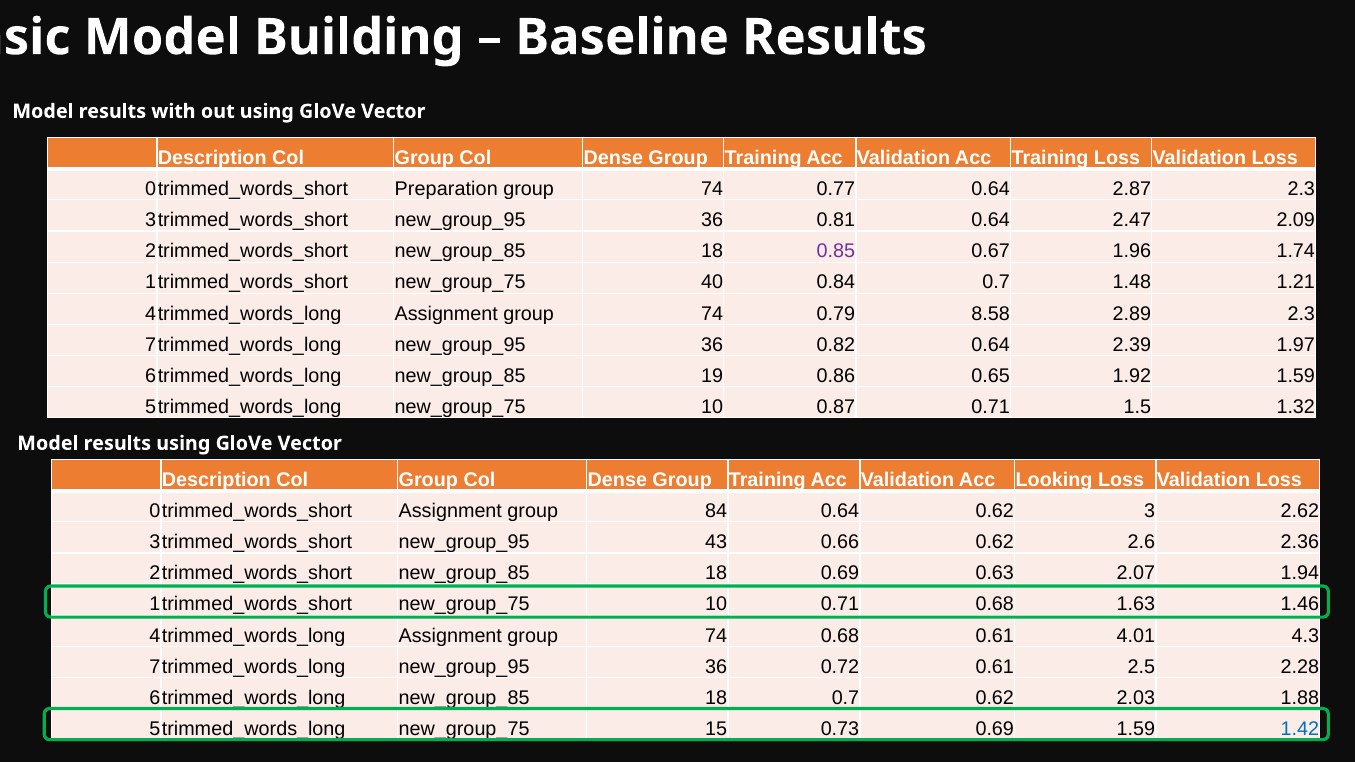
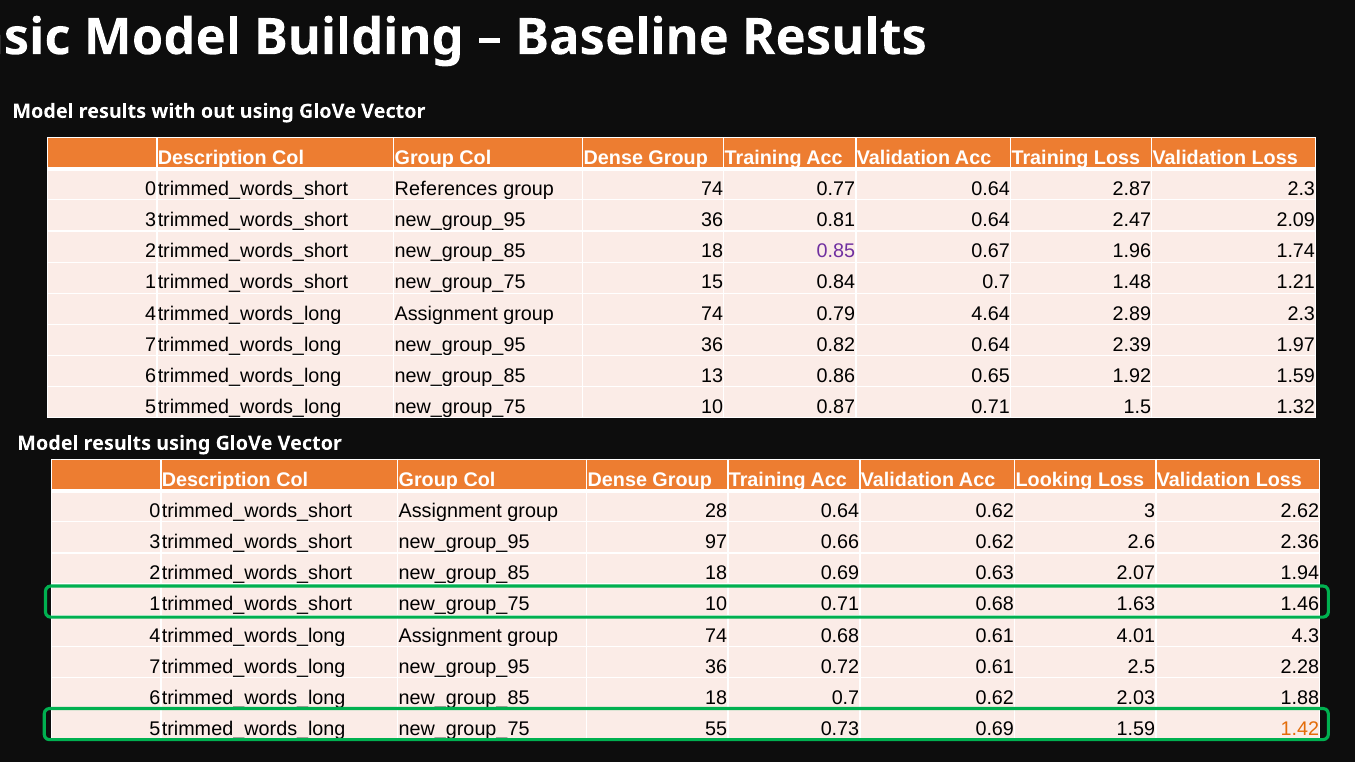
Preparation: Preparation -> References
40: 40 -> 15
8.58: 8.58 -> 4.64
19: 19 -> 13
84: 84 -> 28
43: 43 -> 97
15: 15 -> 55
1.42 colour: blue -> orange
